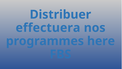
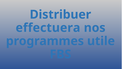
here: here -> utile
